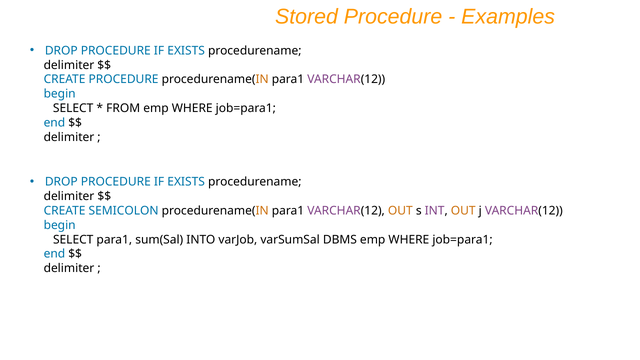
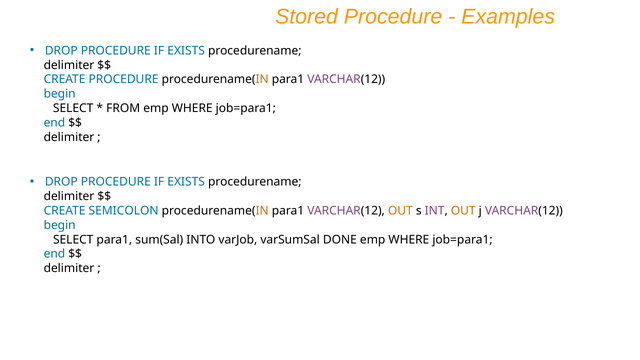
DBMS: DBMS -> DONE
